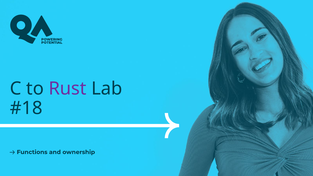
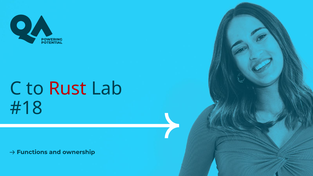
Rust colour: purple -> red
